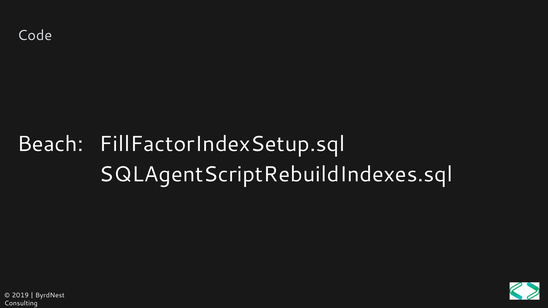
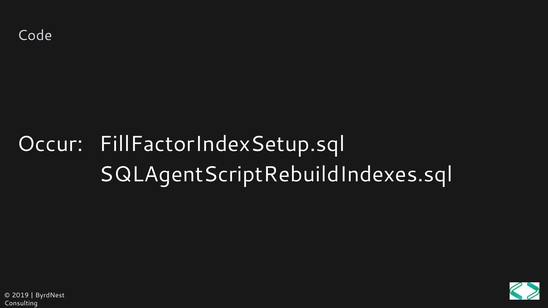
Beach: Beach -> Occur
